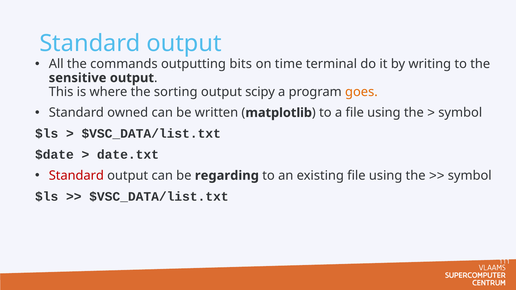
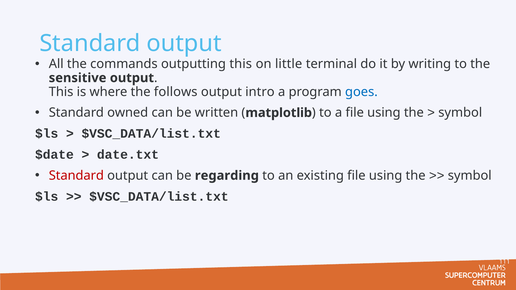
outputting bits: bits -> this
time: time -> little
sorting: sorting -> follows
scipy: scipy -> intro
goes colour: orange -> blue
